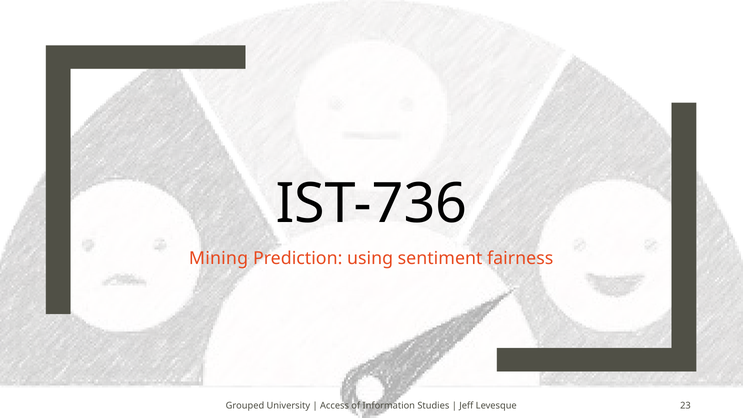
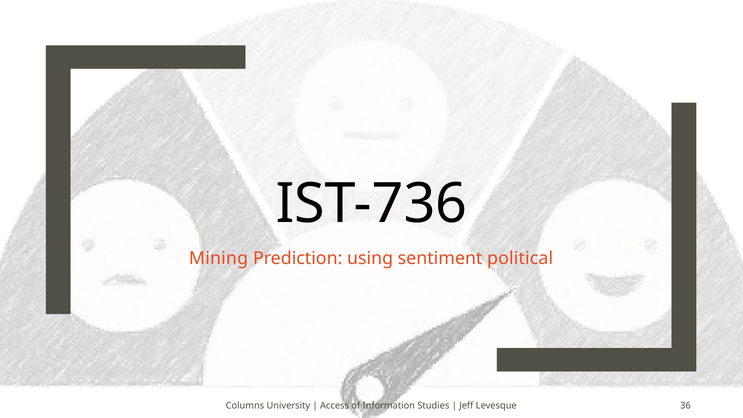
fairness: fairness -> political
Grouped: Grouped -> Columns
23: 23 -> 36
